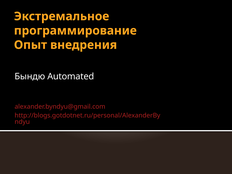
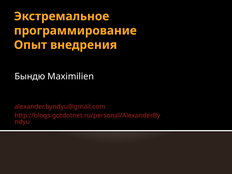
Automated: Automated -> Maximilien
